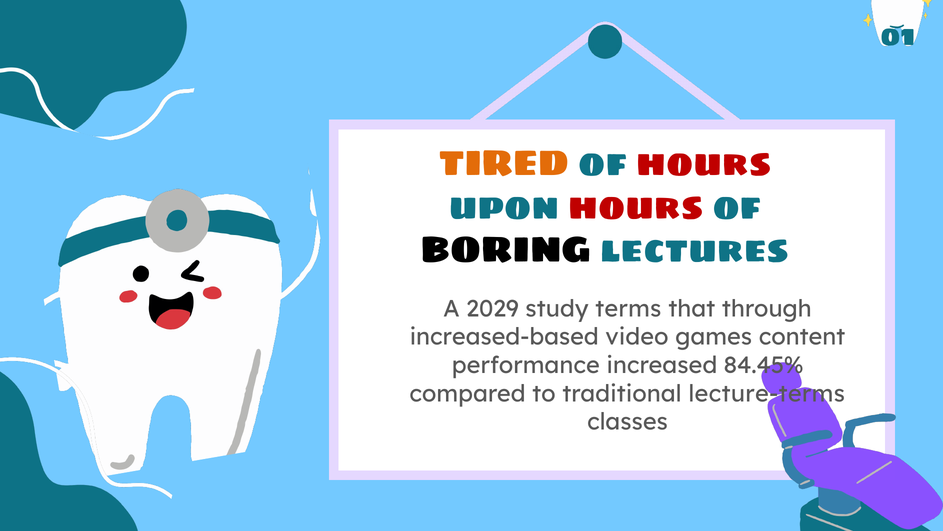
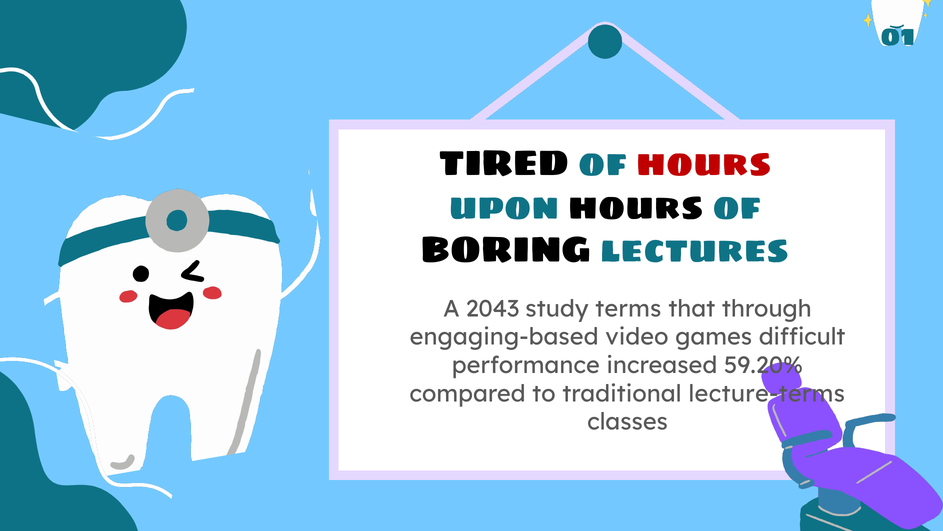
TIRED colour: orange -> black
hours at (636, 206) colour: red -> black
2029: 2029 -> 2043
increased-based: increased-based -> engaging-based
content: content -> difficult
84.45%: 84.45% -> 59.20%
